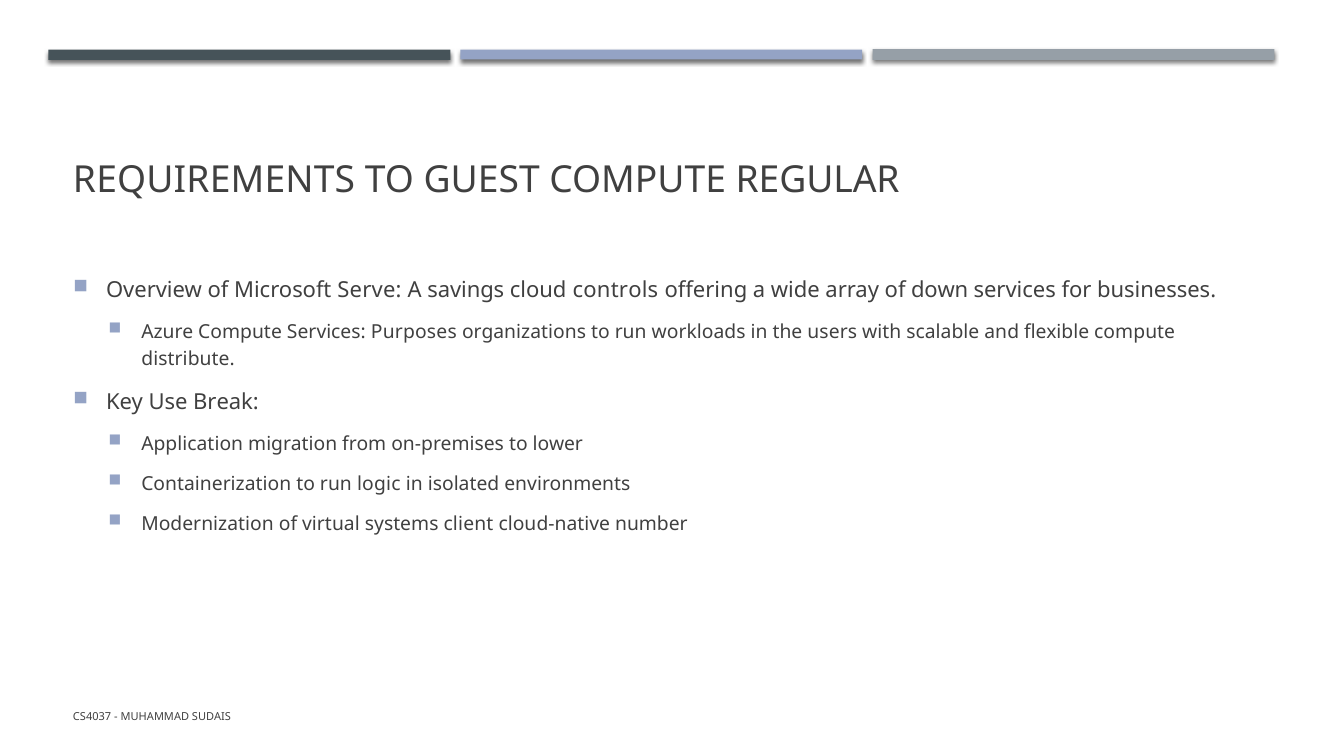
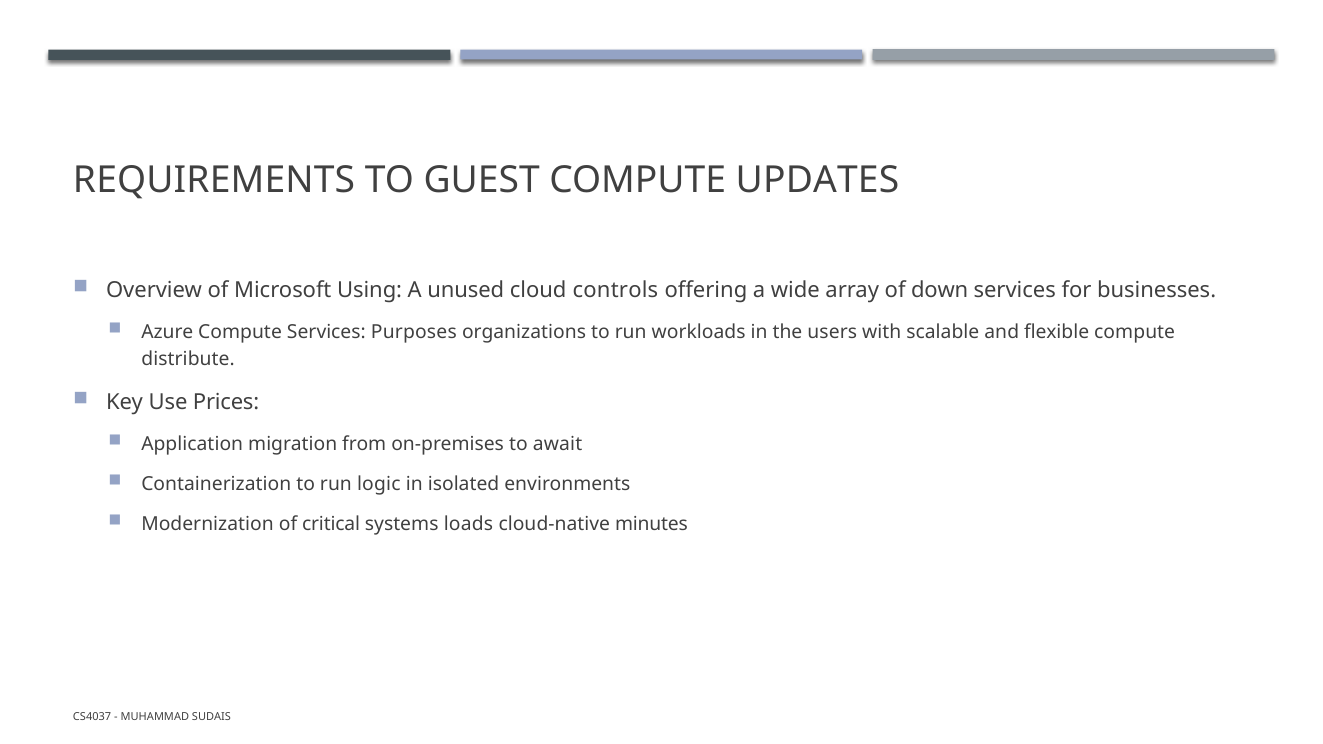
REGULAR: REGULAR -> UPDATES
Serve: Serve -> Using
savings: savings -> unused
Break: Break -> Prices
lower: lower -> await
virtual: virtual -> critical
client: client -> loads
number: number -> minutes
